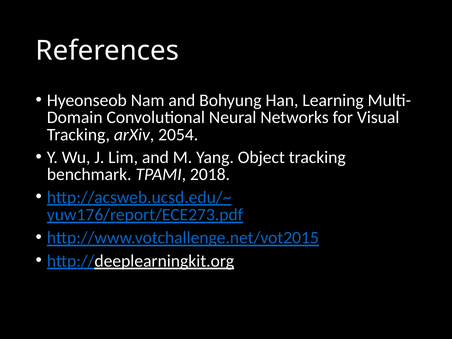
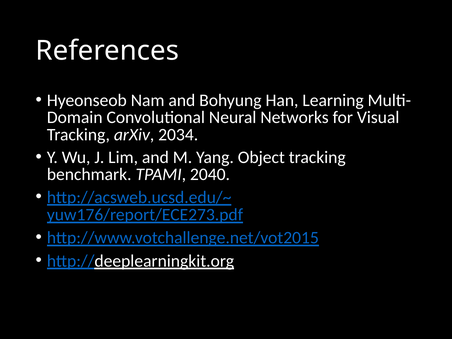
2054: 2054 -> 2034
2018: 2018 -> 2040
